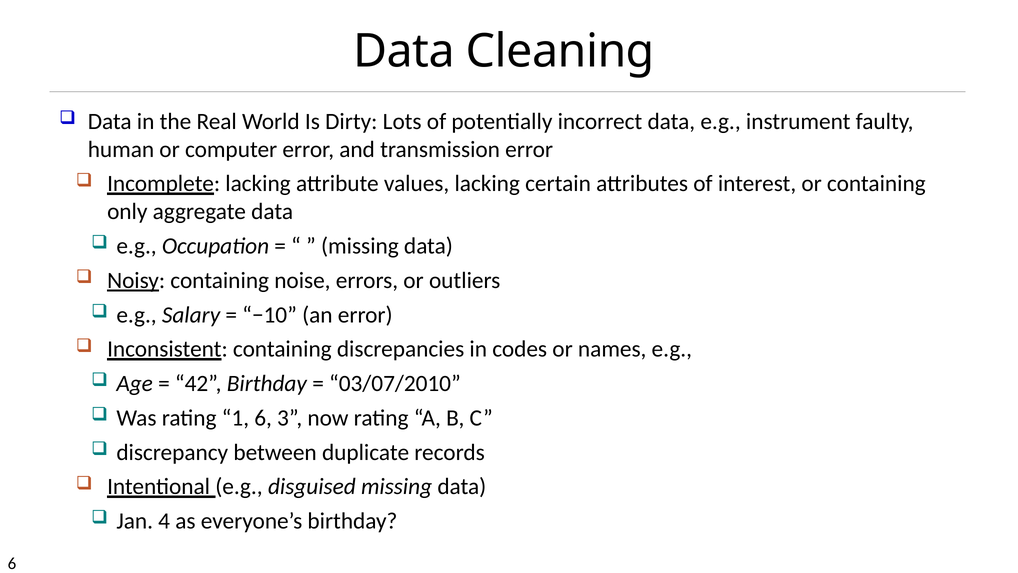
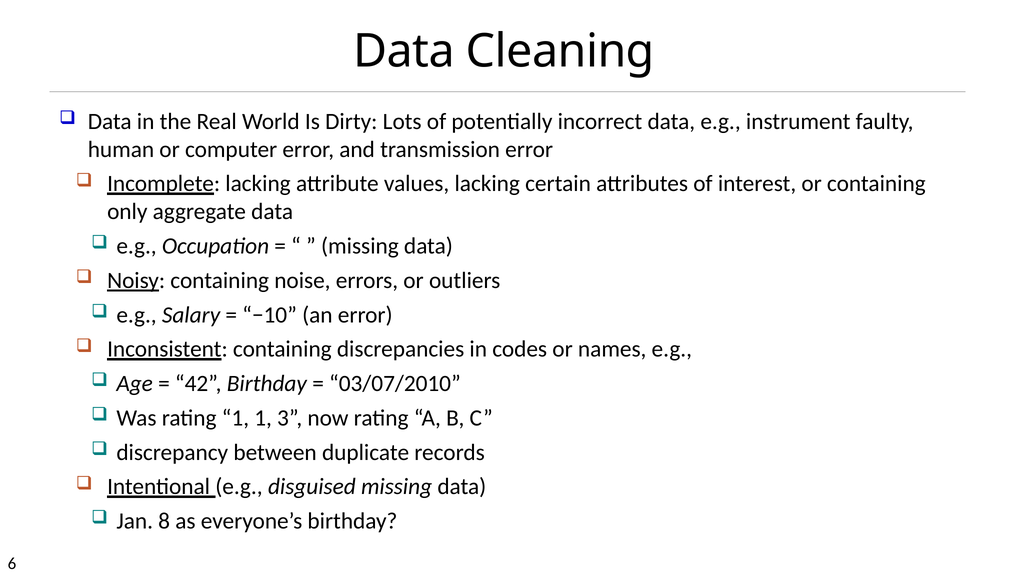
1 6: 6 -> 1
4: 4 -> 8
